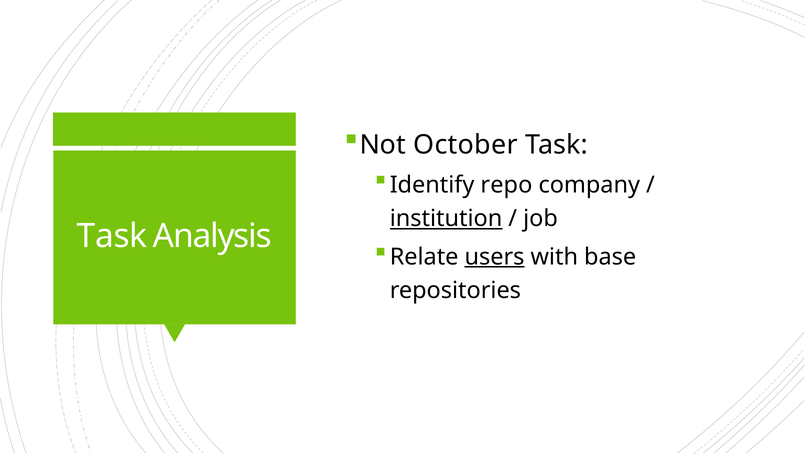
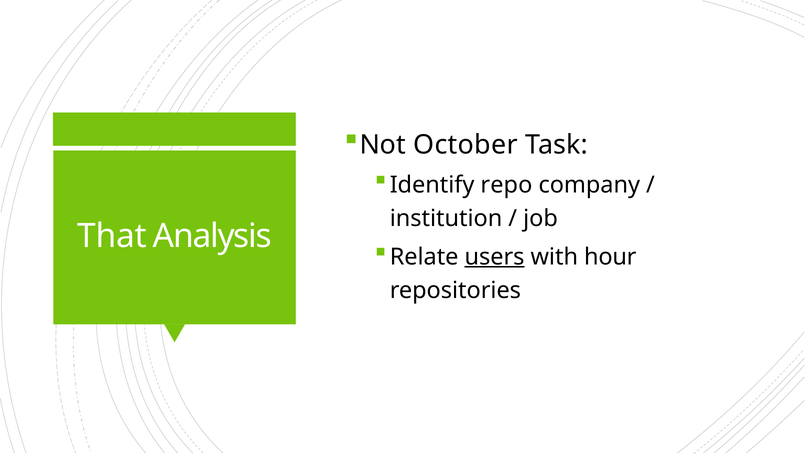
institution underline: present -> none
Task at (112, 236): Task -> That
base: base -> hour
